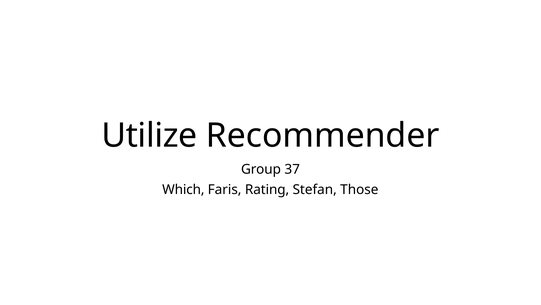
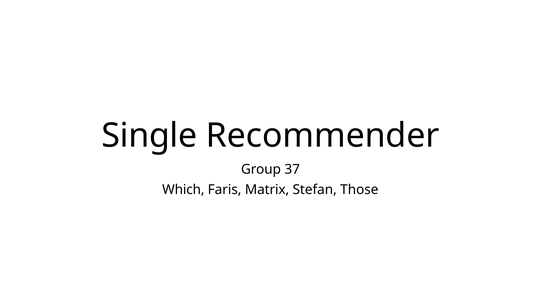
Utilize: Utilize -> Single
Rating: Rating -> Matrix
